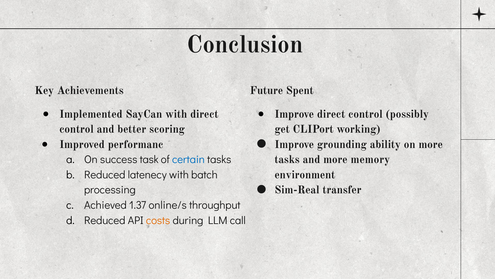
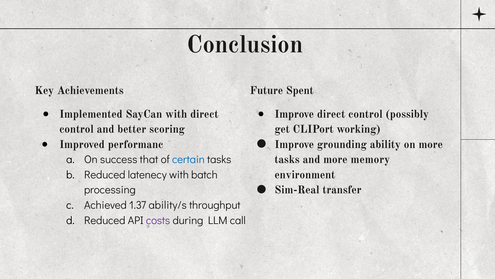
task: task -> that
online/s: online/s -> ability/s
costs colour: orange -> purple
